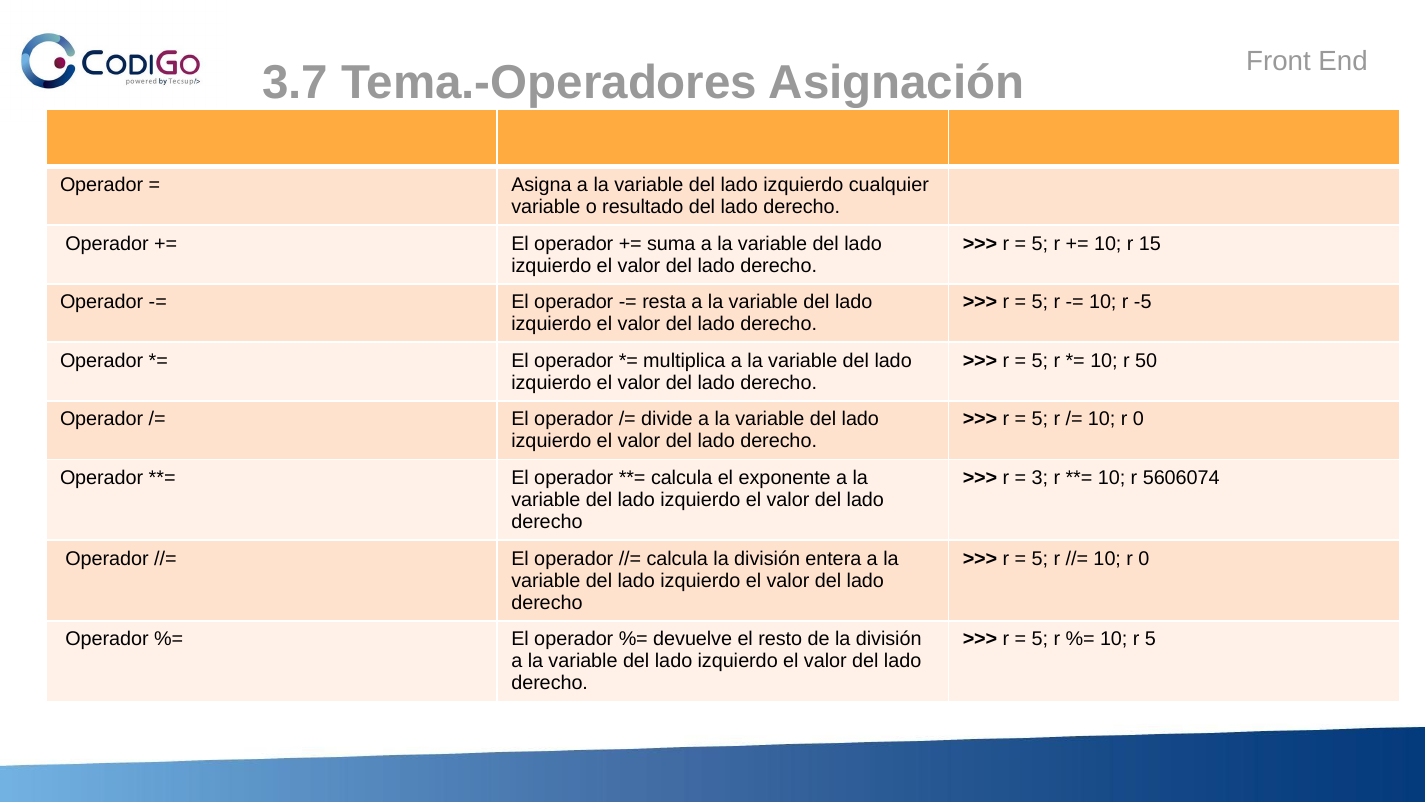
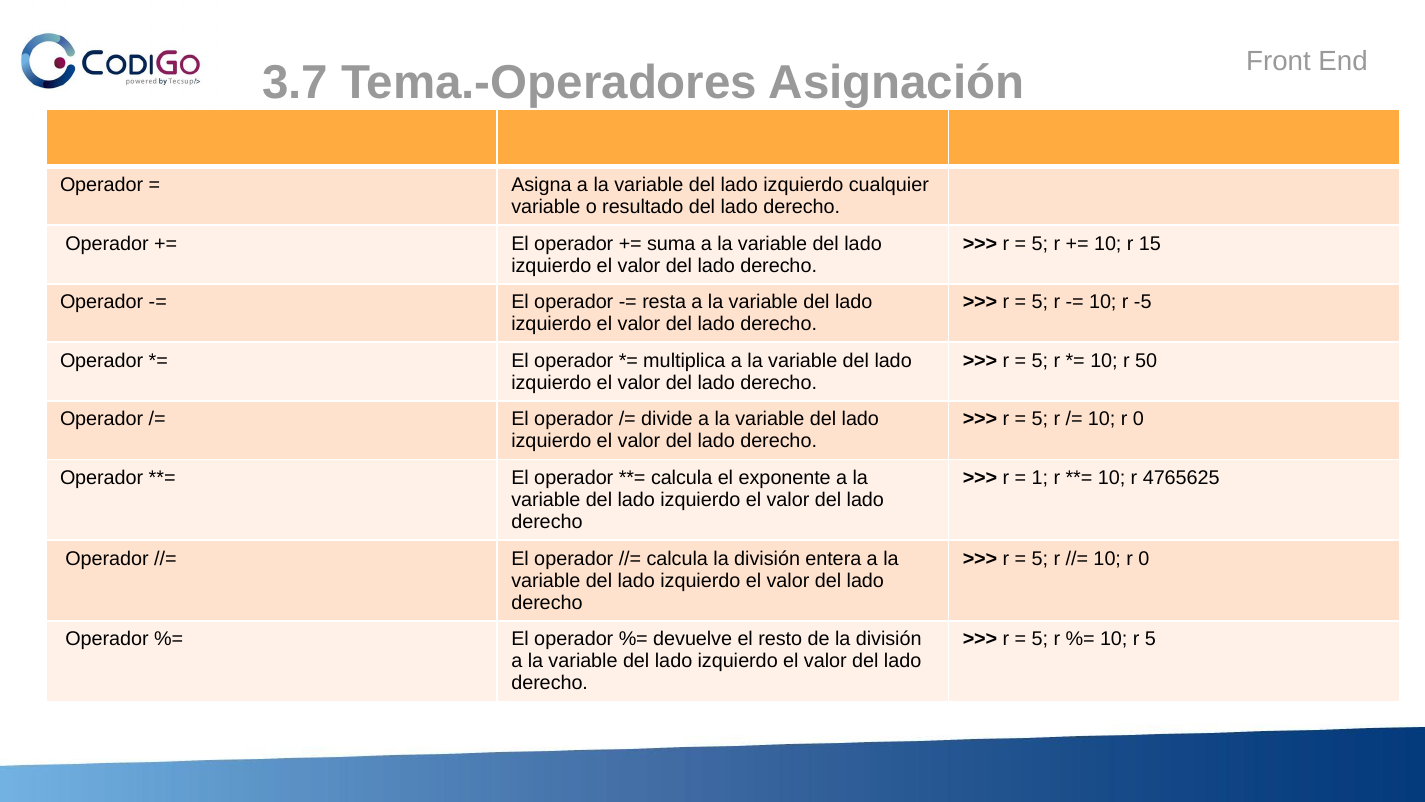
3: 3 -> 1
5606074: 5606074 -> 4765625
